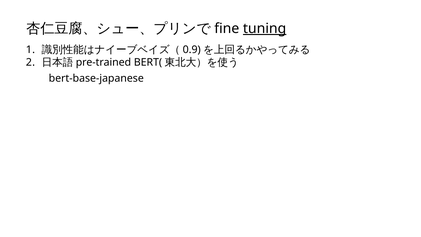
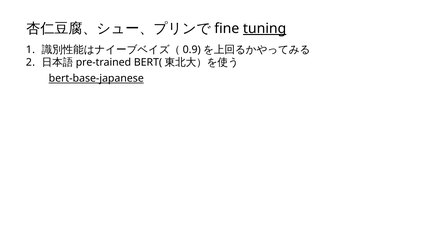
bert-base-japanese underline: none -> present
